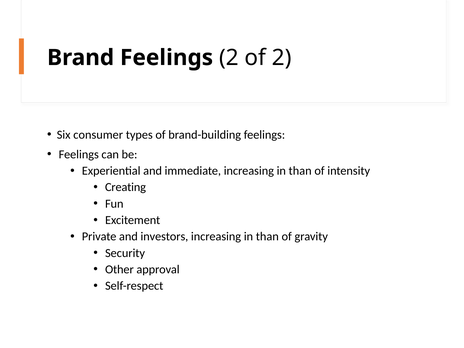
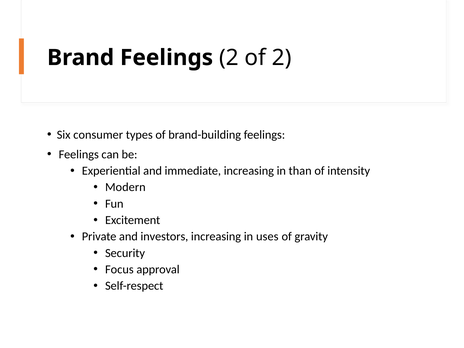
Creating: Creating -> Modern
than at (267, 237): than -> uses
Other: Other -> Focus
